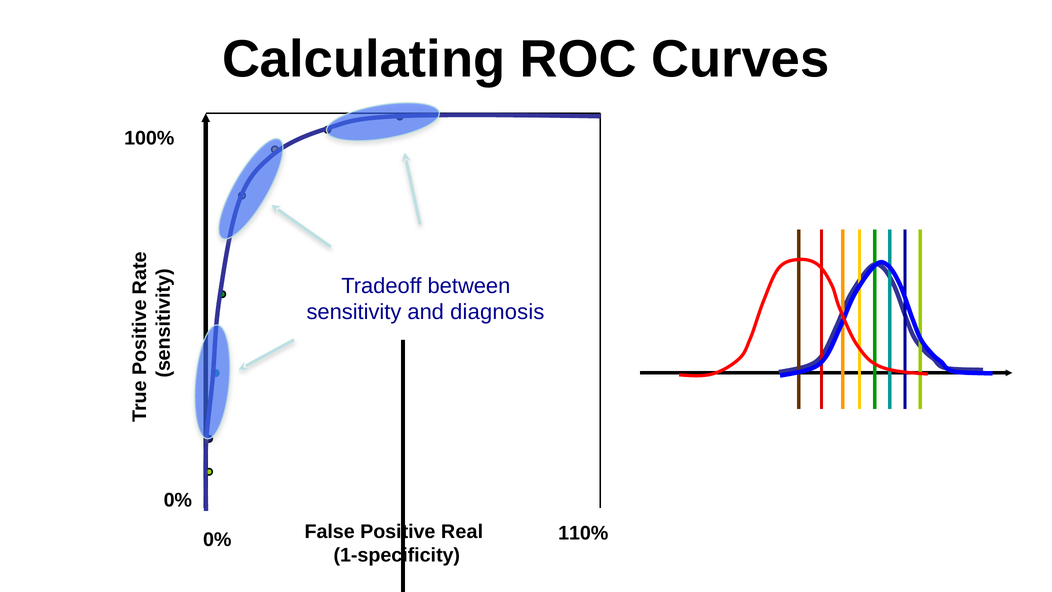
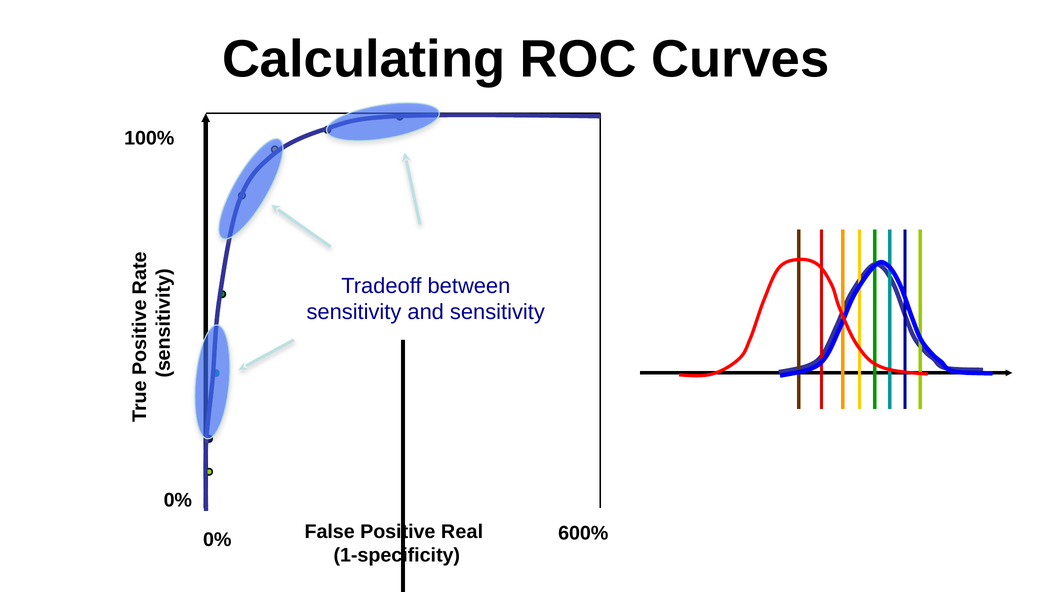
and diagnosis: diagnosis -> sensitivity
110%: 110% -> 600%
